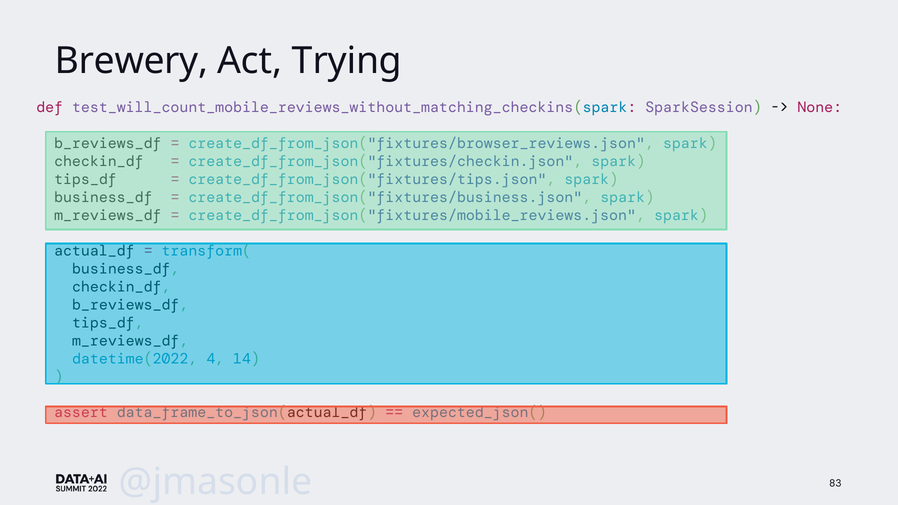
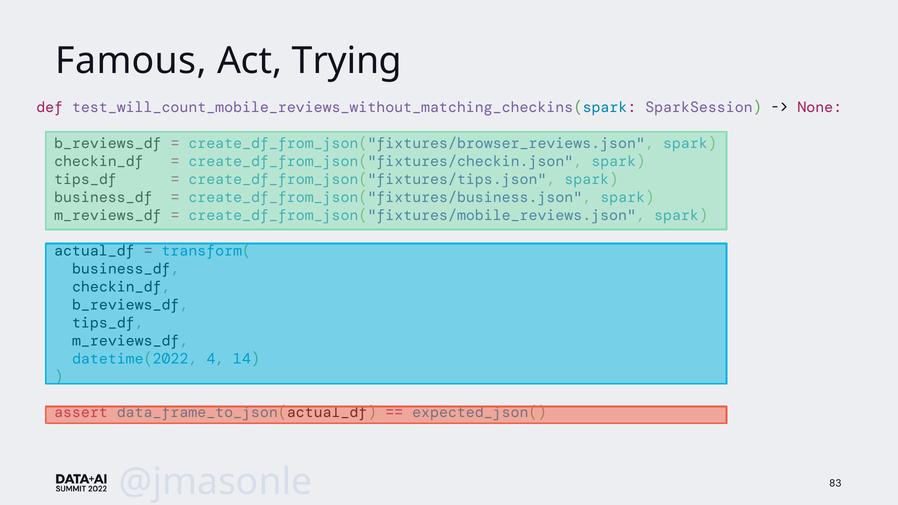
Brewery: Brewery -> Famous
